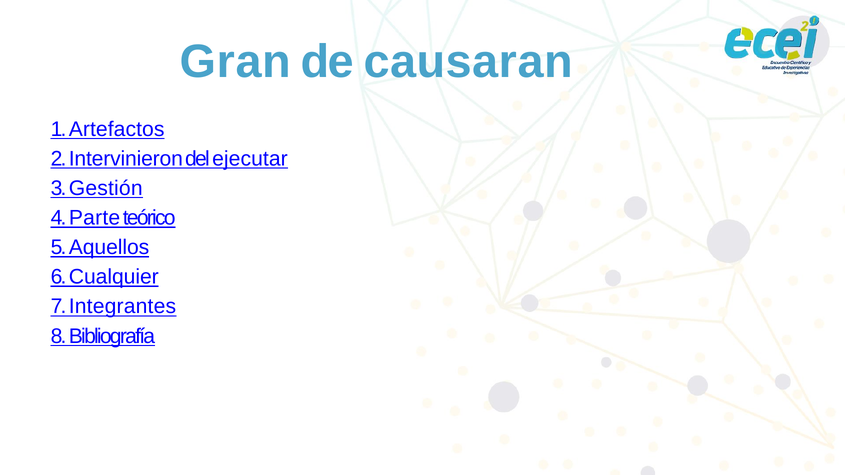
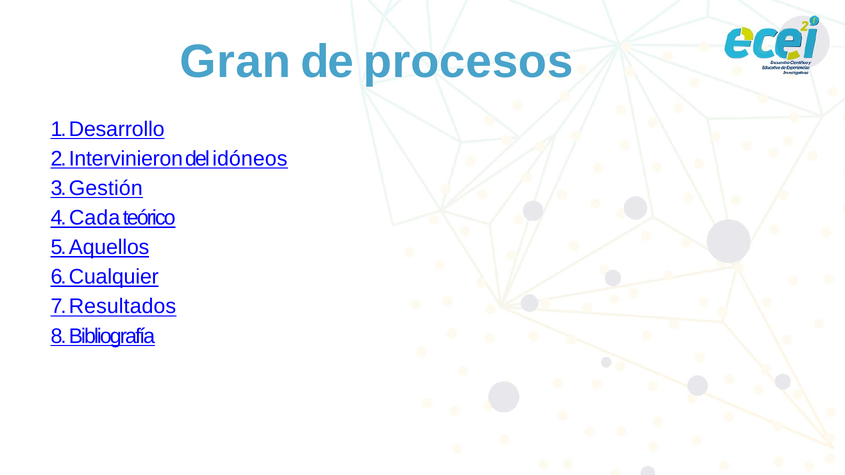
causaran: causaran -> procesos
Artefactos: Artefactos -> Desarrollo
ejecutar: ejecutar -> idóneos
Parte: Parte -> Cada
Integrantes: Integrantes -> Resultados
